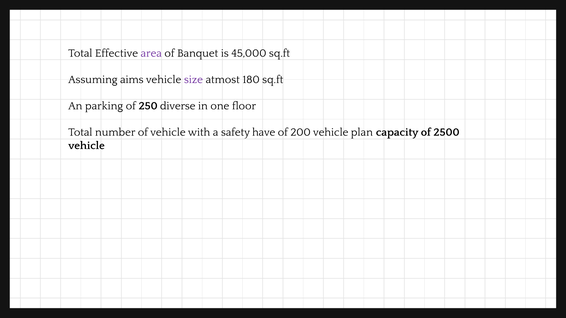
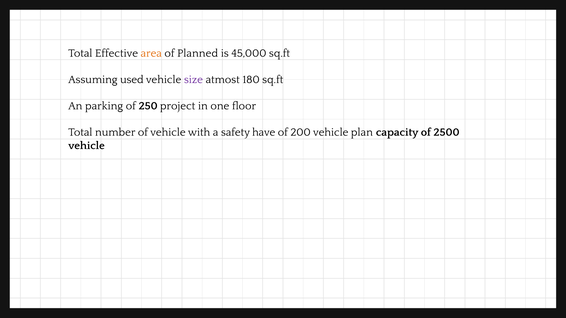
area colour: purple -> orange
Banquet: Banquet -> Planned
aims: aims -> used
diverse: diverse -> project
